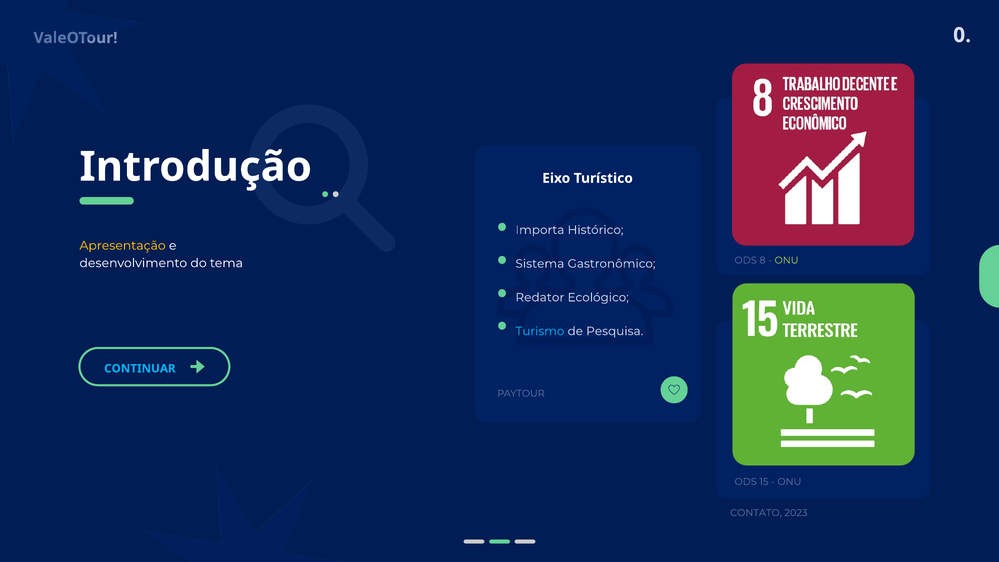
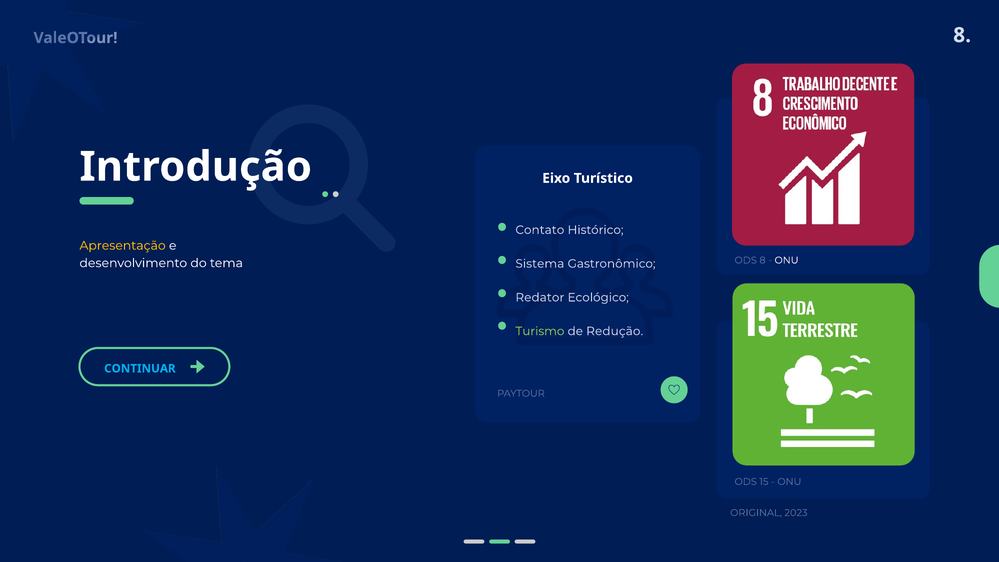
0 at (962, 35): 0 -> 8
Importa: Importa -> Contato
ONU at (787, 260) colour: light green -> white
Turismo colour: light blue -> light green
Pesquisa: Pesquisa -> Redução
CONTATO: CONTATO -> ORIGINAL
